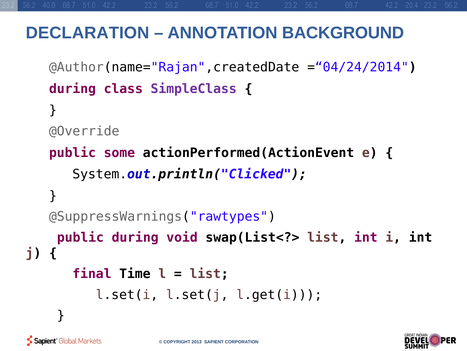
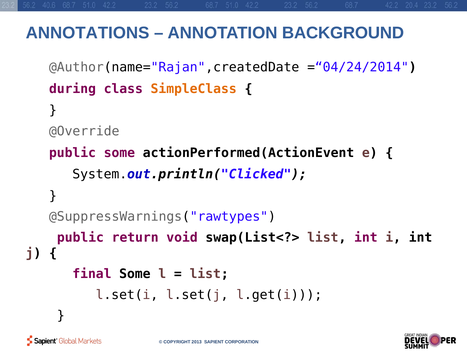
DECLARATION: DECLARATION -> ANNOTATIONS
SimpleClass colour: purple -> orange
public during: during -> return
final Time: Time -> Some
